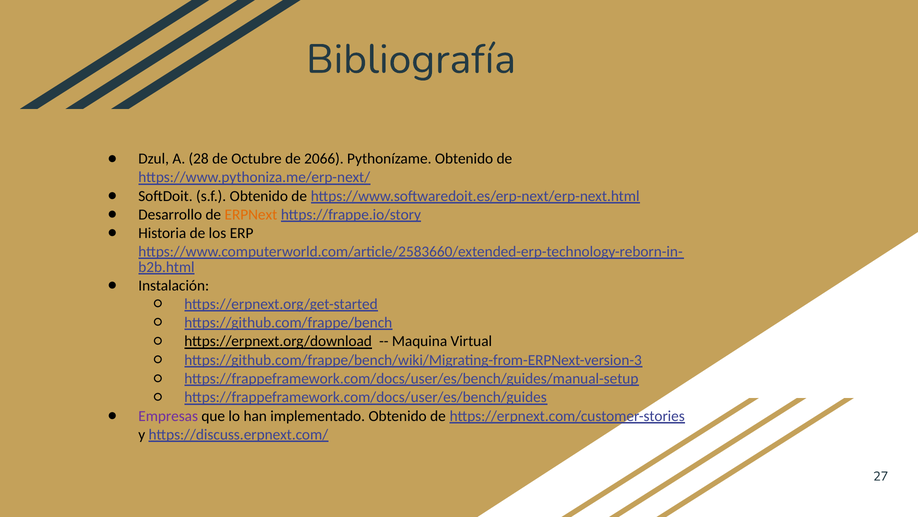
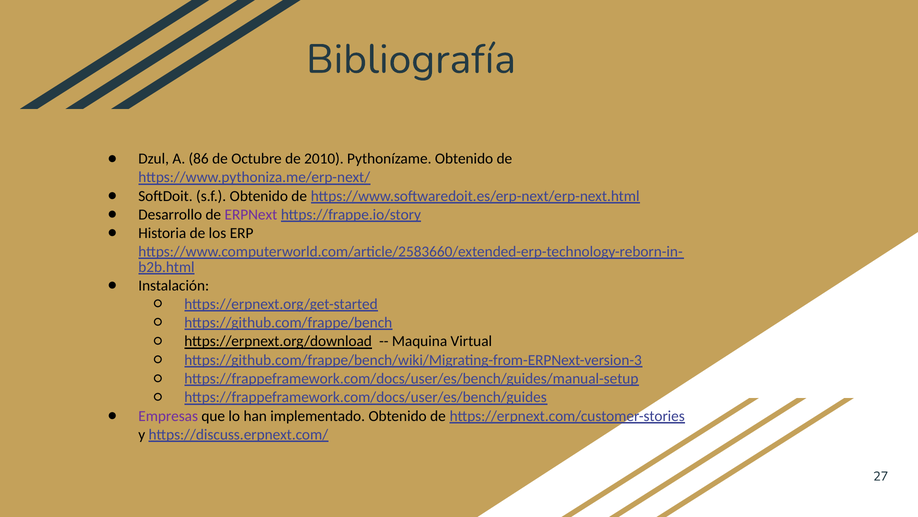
28: 28 -> 86
2066: 2066 -> 2010
ERPNext colour: orange -> purple
